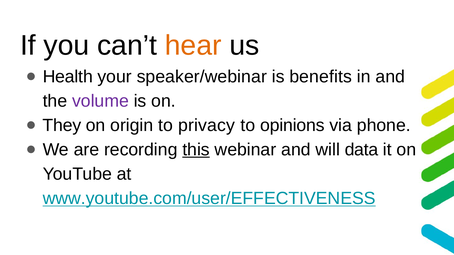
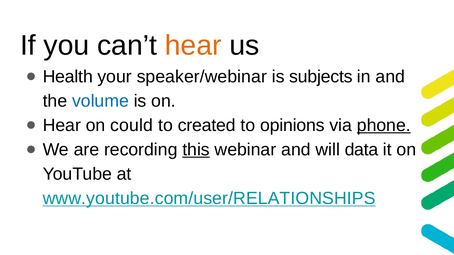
benefits: benefits -> subjects
volume colour: purple -> blue
They at (62, 125): They -> Hear
origin: origin -> could
privacy: privacy -> created
phone underline: none -> present
www.youtube.com/user/EFFECTIVENESS: www.youtube.com/user/EFFECTIVENESS -> www.youtube.com/user/RELATIONSHIPS
